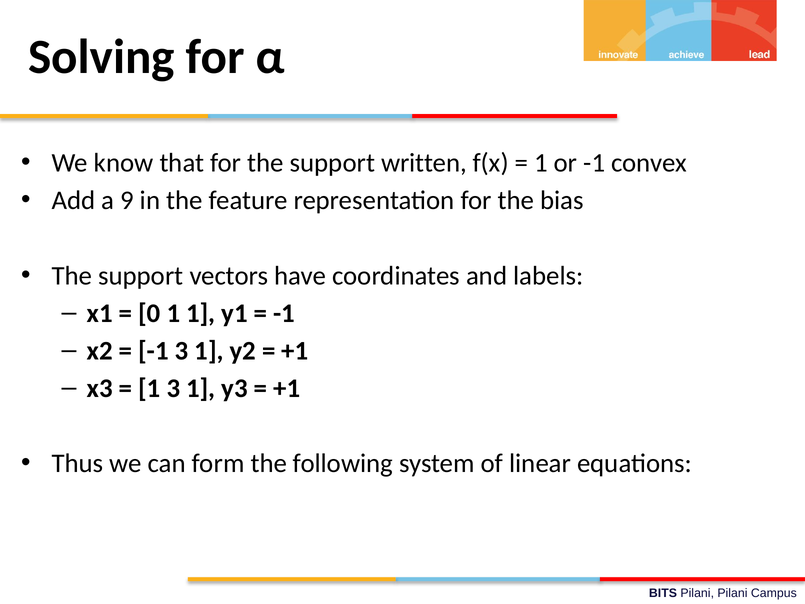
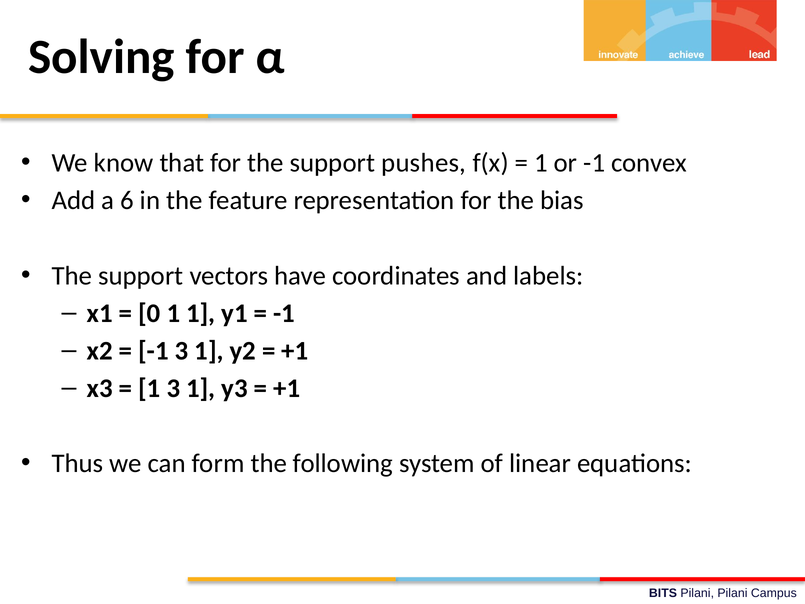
written: written -> pushes
9: 9 -> 6
